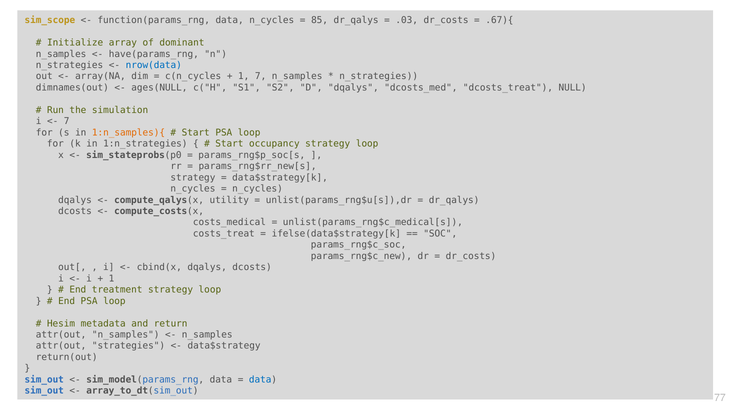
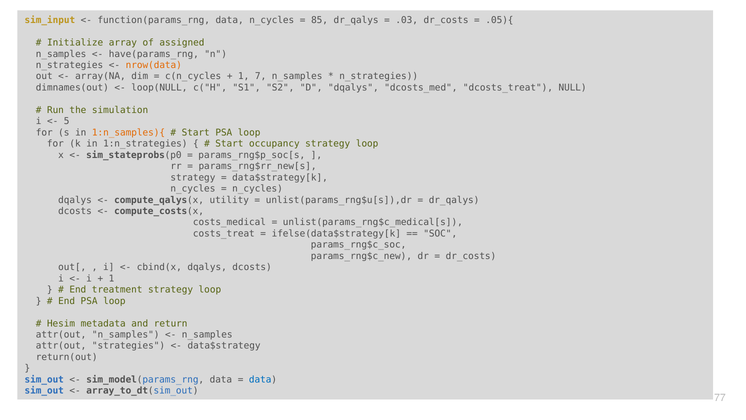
sim_scope: sim_scope -> sim_input
.67){: .67){ -> .05){
dominant: dominant -> assigned
nrow(data colour: blue -> orange
ages(NULL: ages(NULL -> loop(NULL
7 at (67, 121): 7 -> 5
